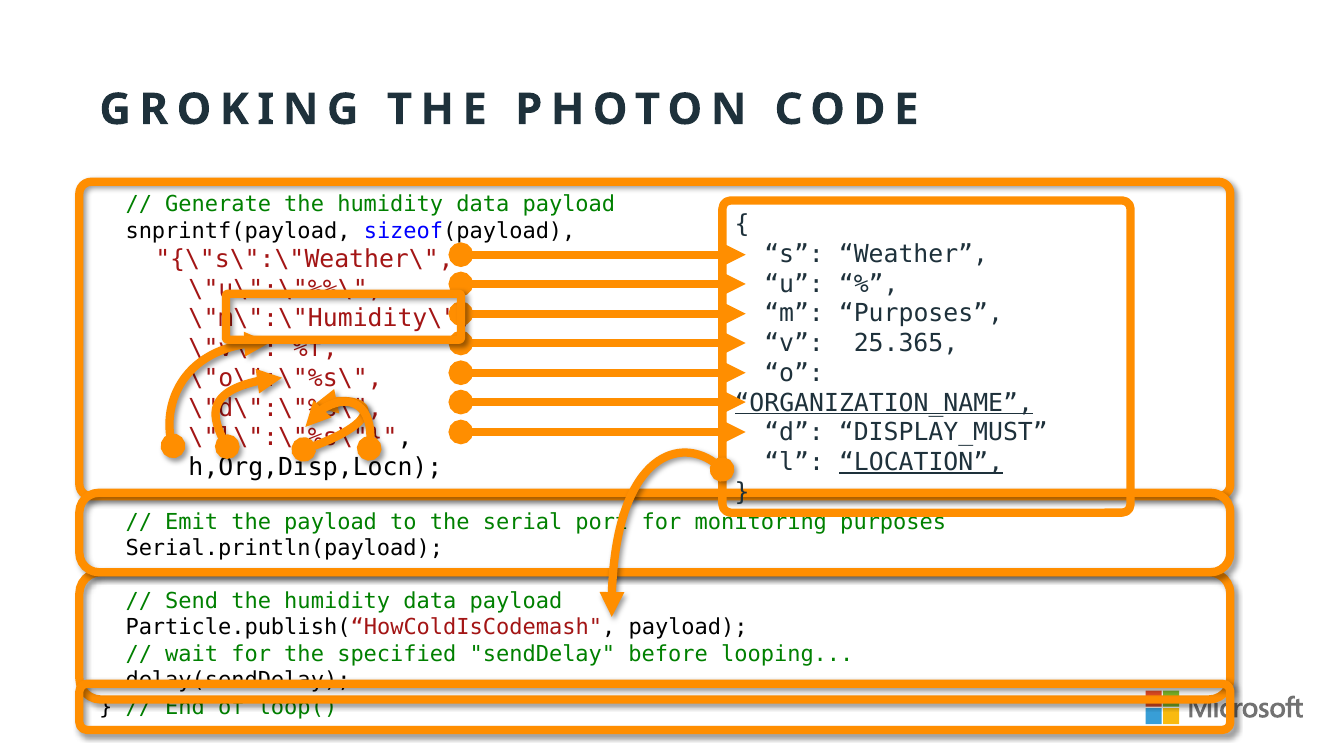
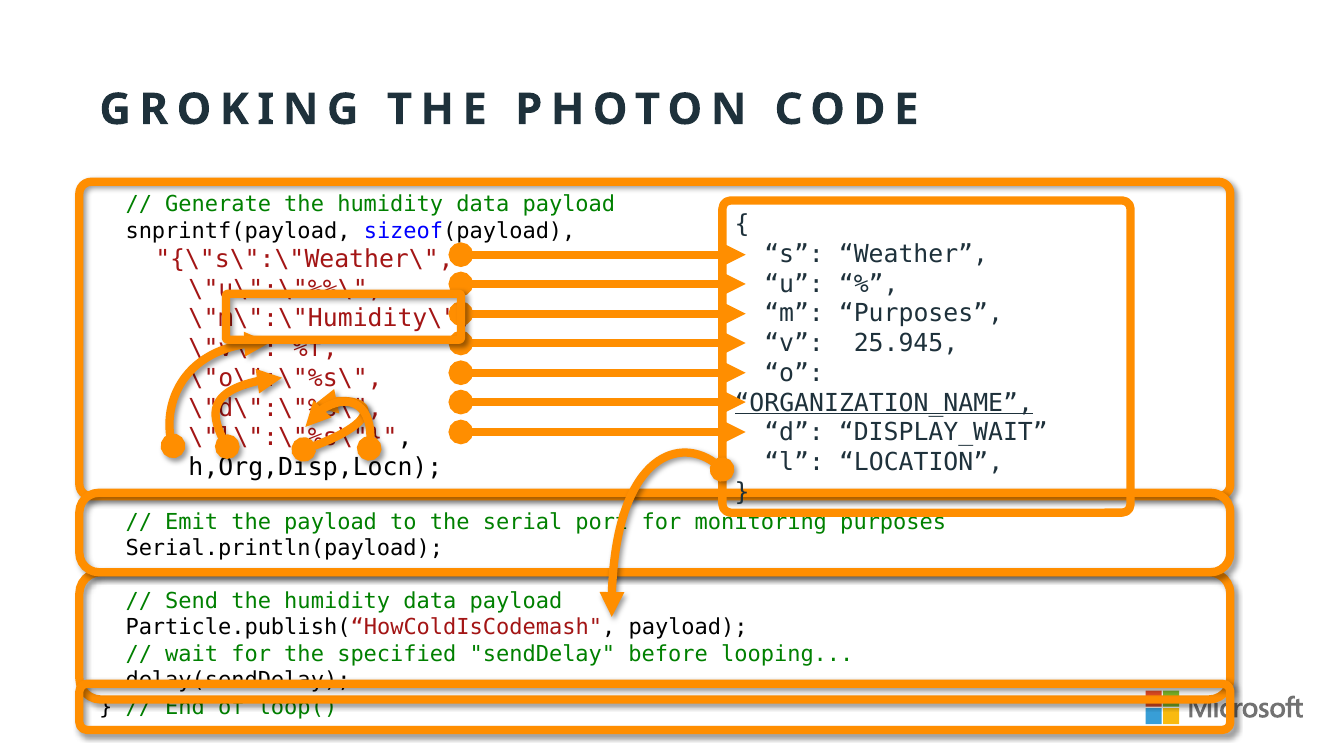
25.365: 25.365 -> 25.945
DISPLAY_MUST: DISPLAY_MUST -> DISPLAY_WAIT
LOCATION underline: present -> none
